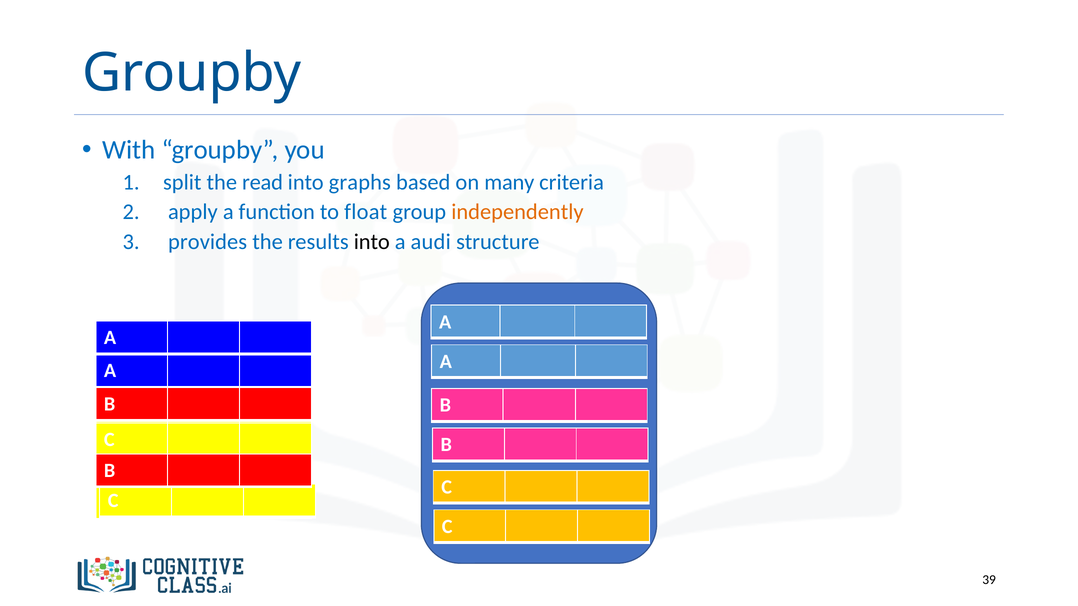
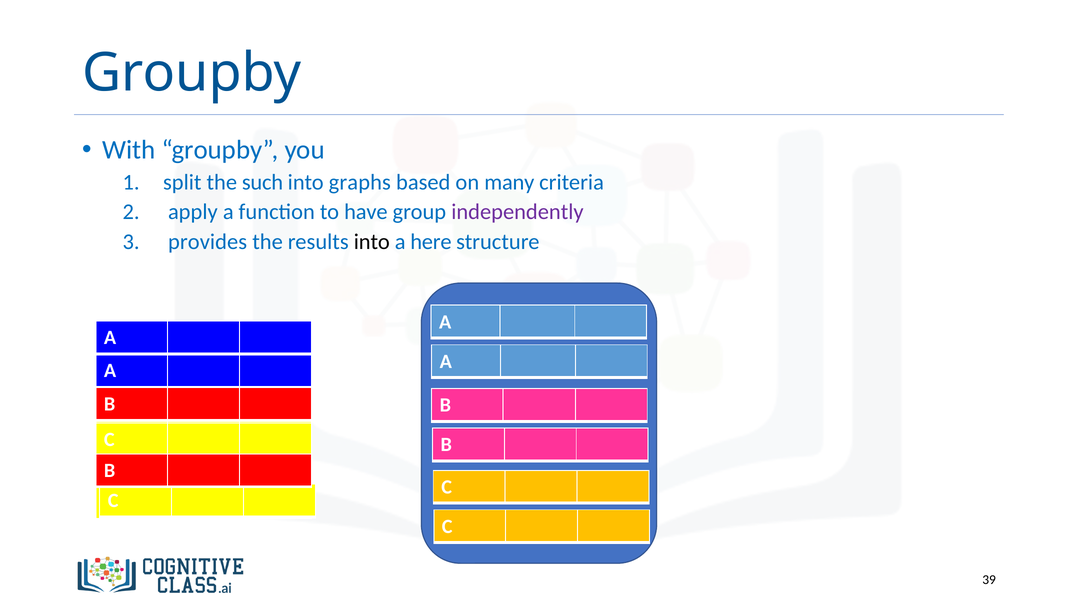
read: read -> such
float: float -> have
independently colour: orange -> purple
audi: audi -> here
